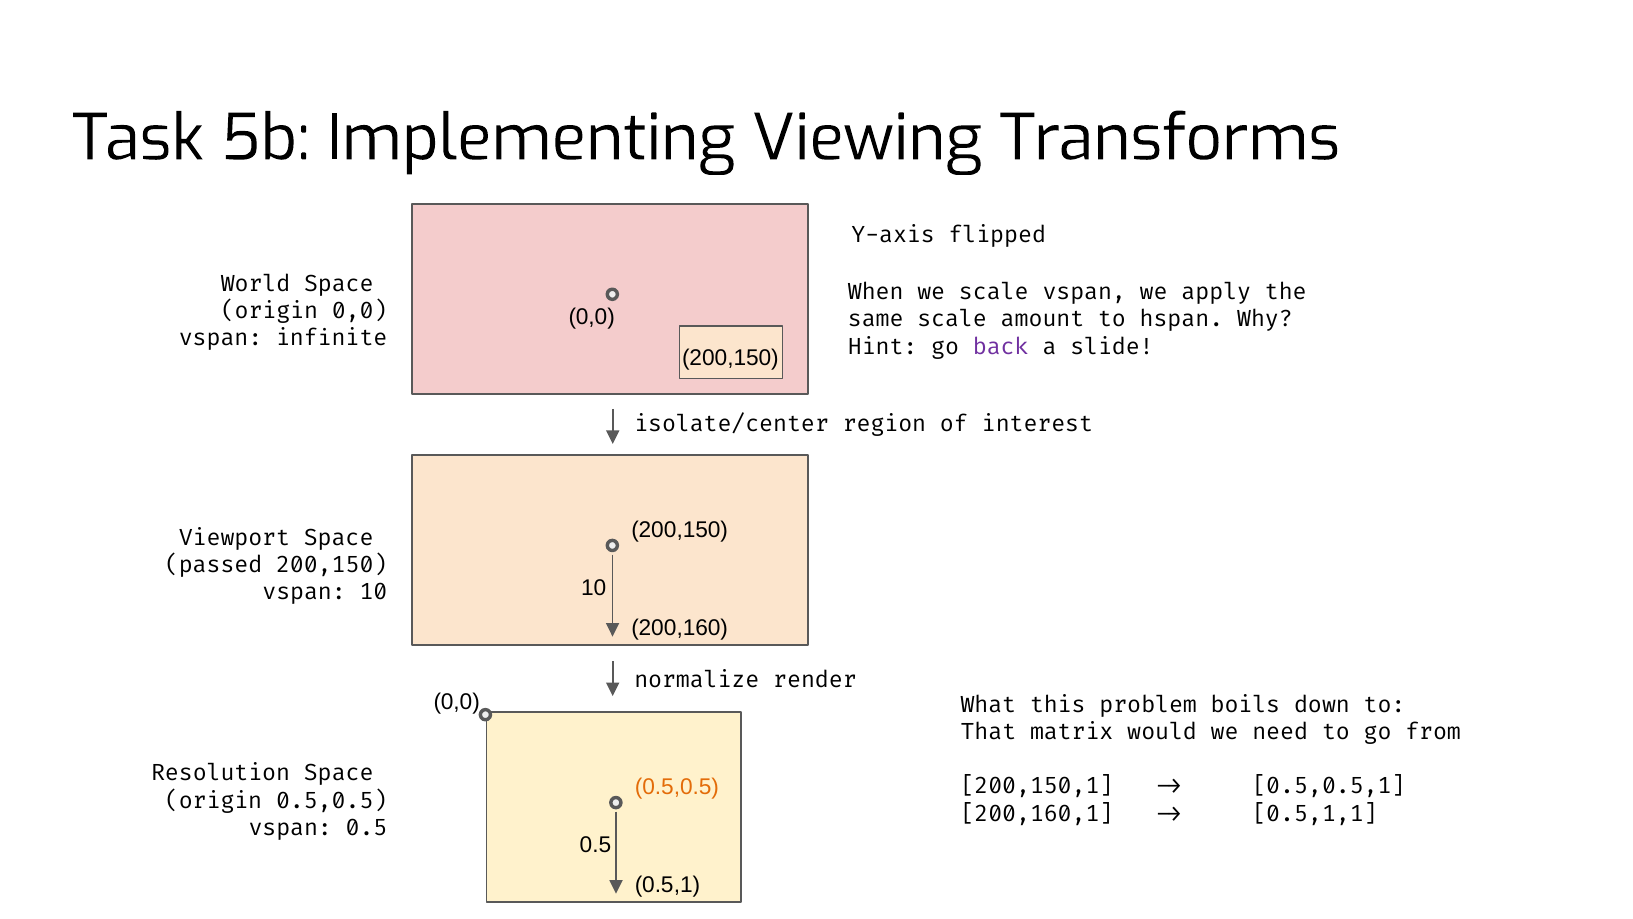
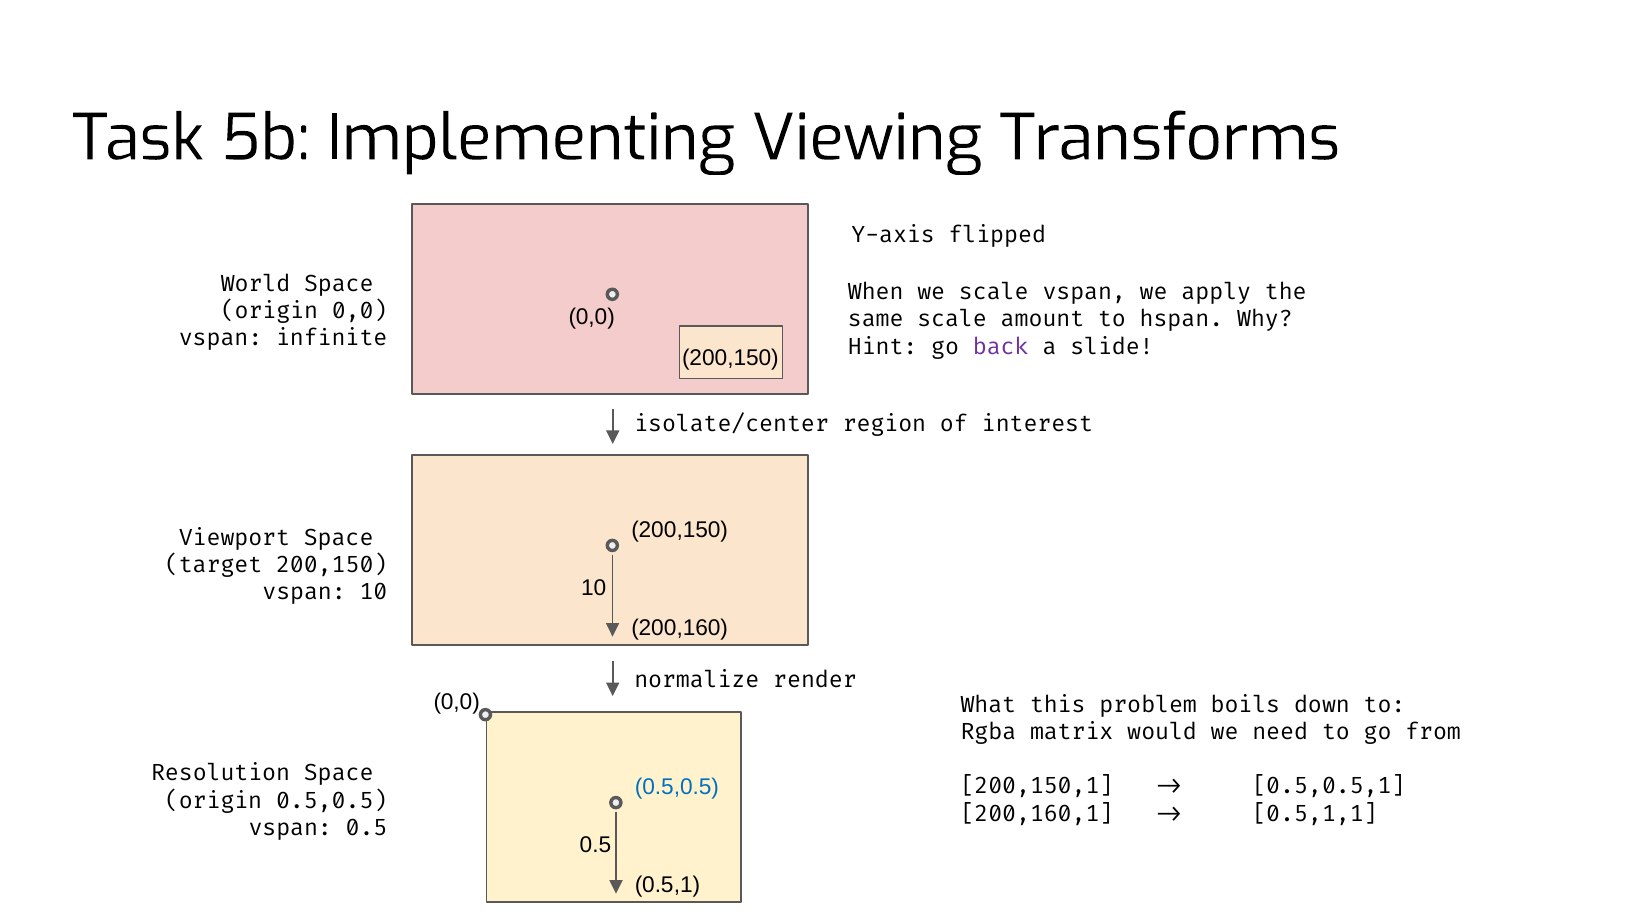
passed: passed -> target
That: That -> Rgba
0.5,0.5 at (677, 787) colour: orange -> blue
